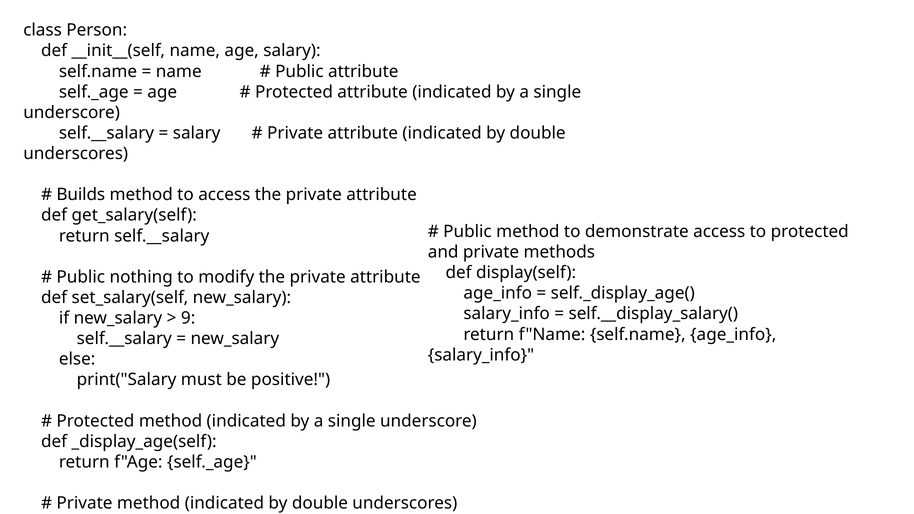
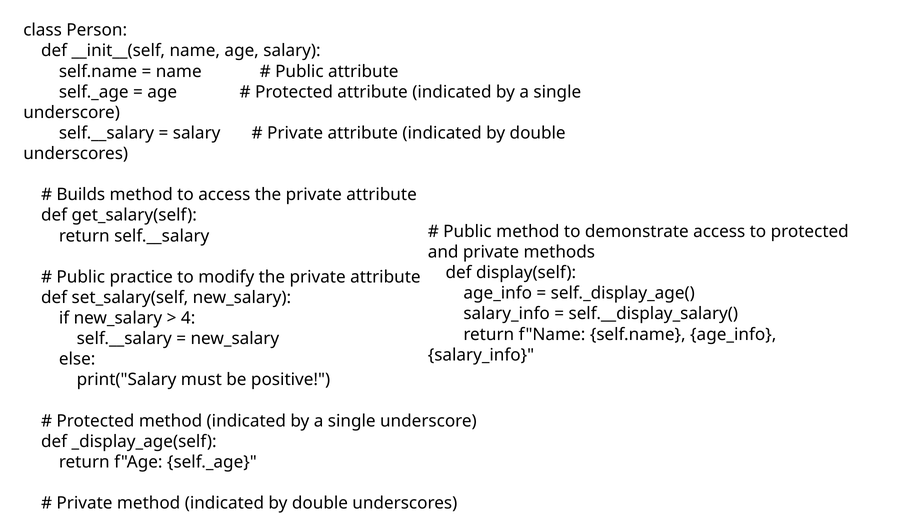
nothing: nothing -> practice
9: 9 -> 4
